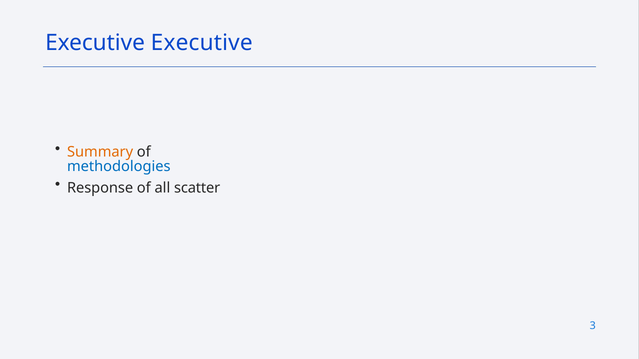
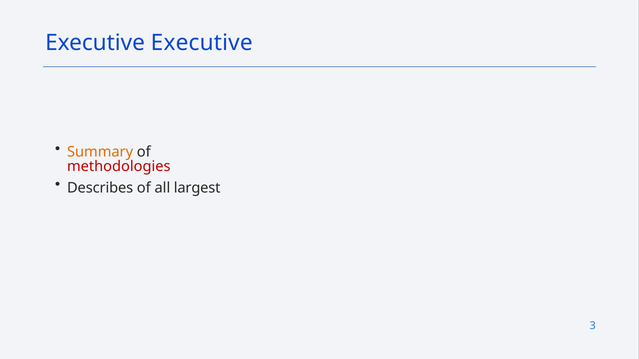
methodologies colour: blue -> red
Response: Response -> Describes
scatter: scatter -> largest
